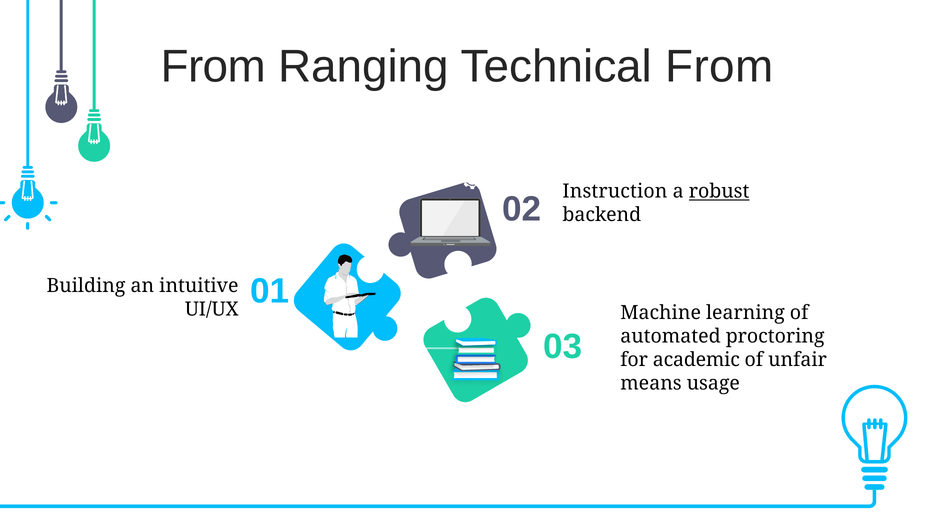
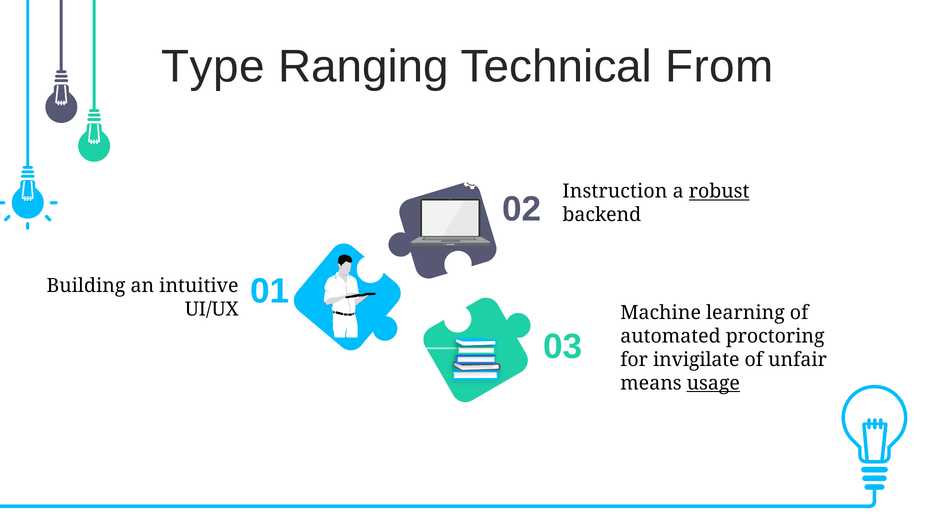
From at (213, 67): From -> Type
academic: academic -> invigilate
usage underline: none -> present
